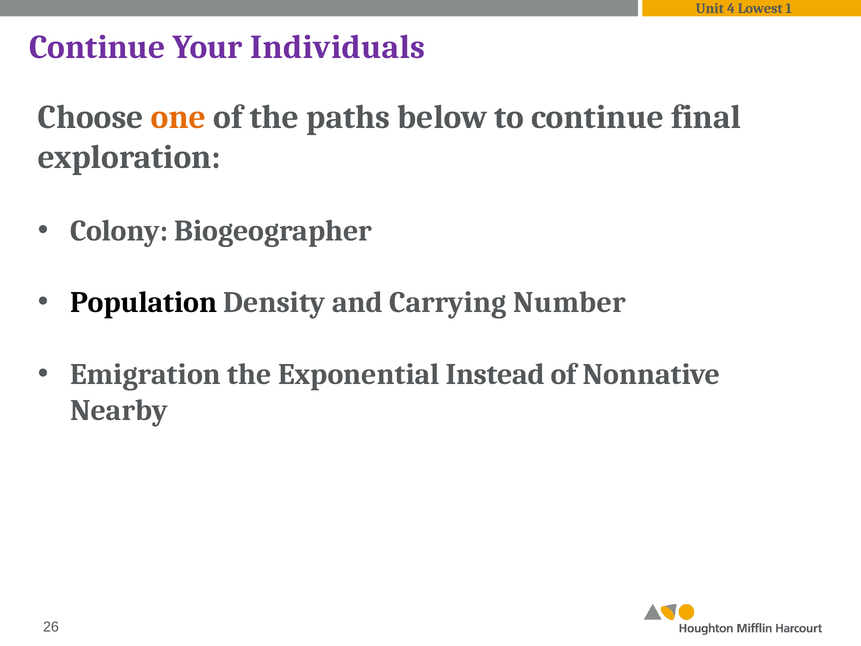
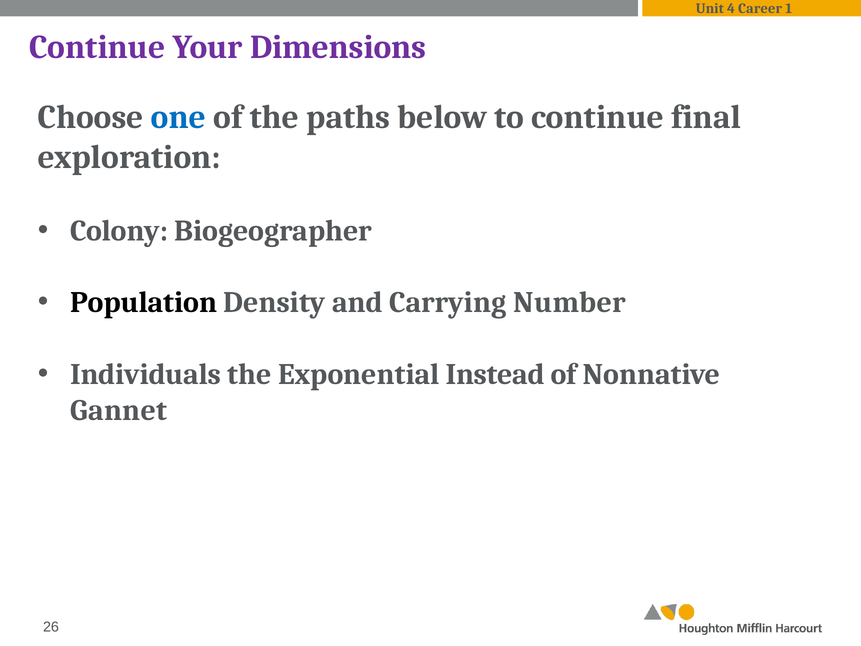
Lowest: Lowest -> Career
Individuals: Individuals -> Dimensions
one colour: orange -> blue
Emigration: Emigration -> Individuals
Nearby: Nearby -> Gannet
